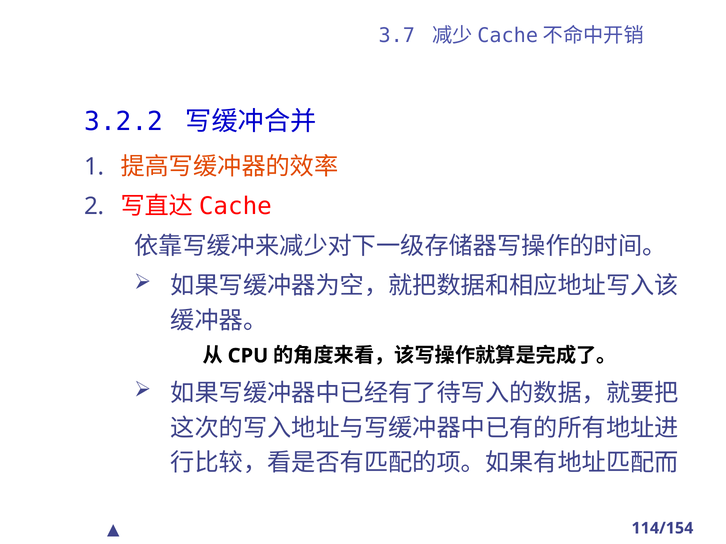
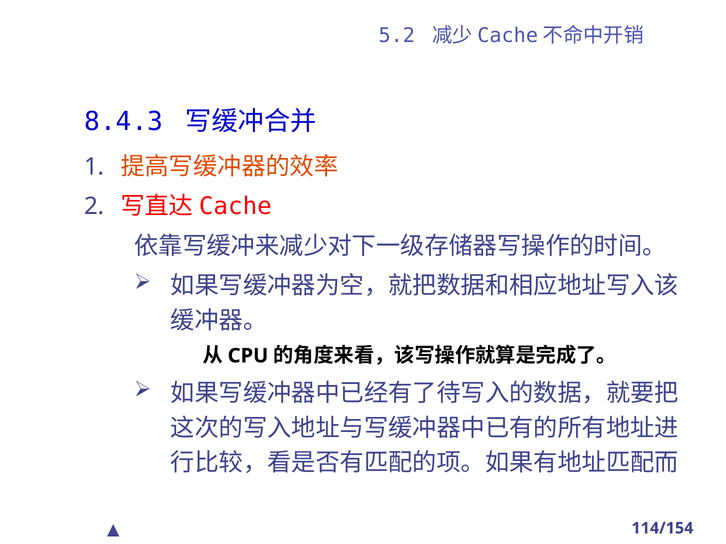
3.7: 3.7 -> 5.2
3.2.2: 3.2.2 -> 8.4.3
